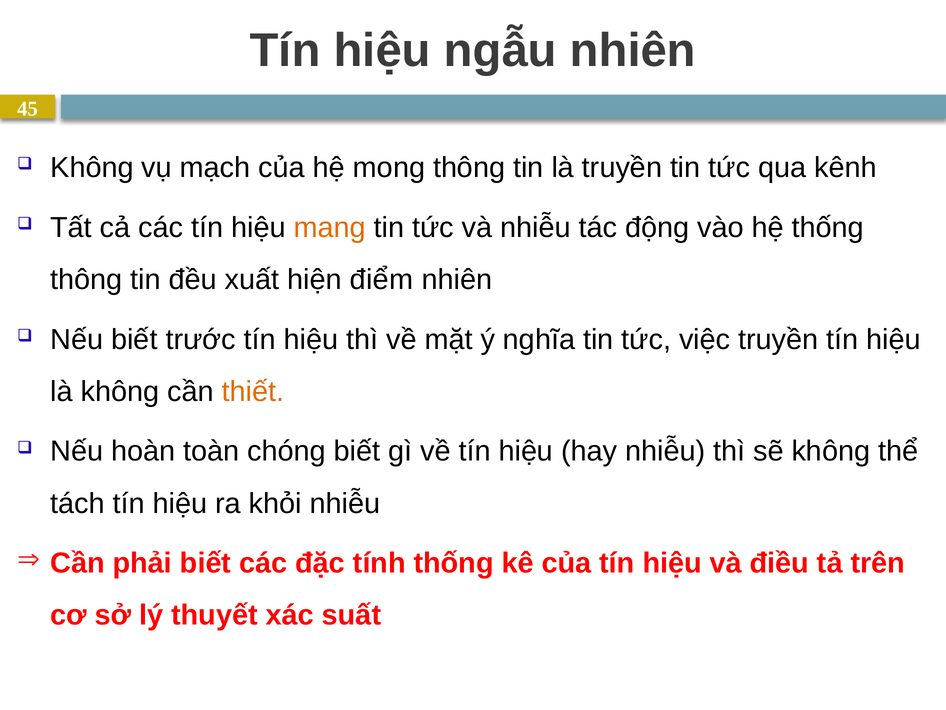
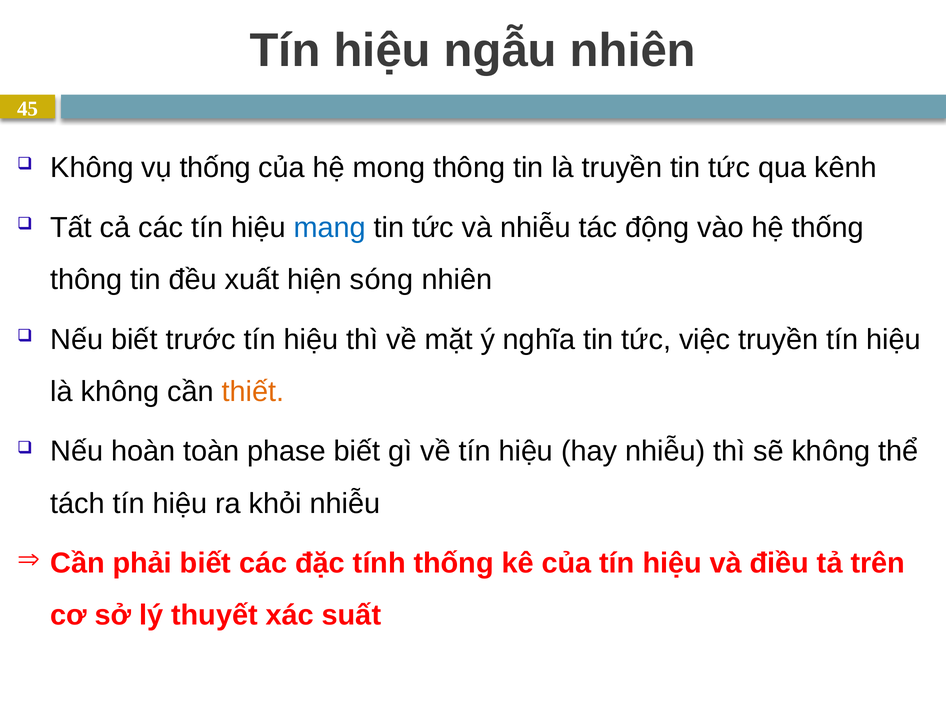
vụ mạch: mạch -> thống
mang colour: orange -> blue
điểm: điểm -> sóng
chóng: chóng -> phase
